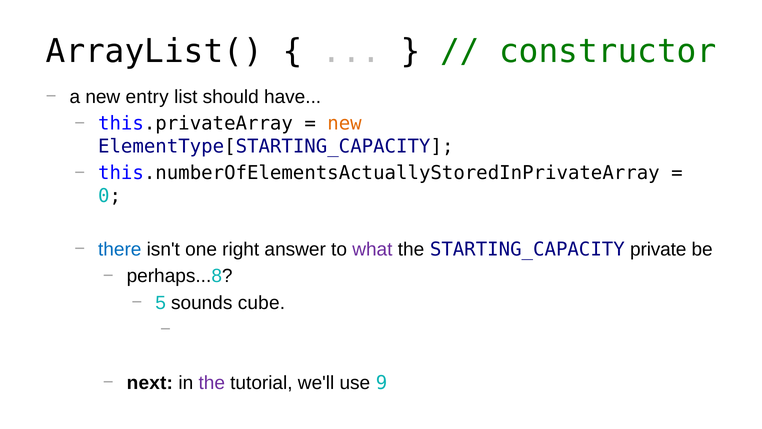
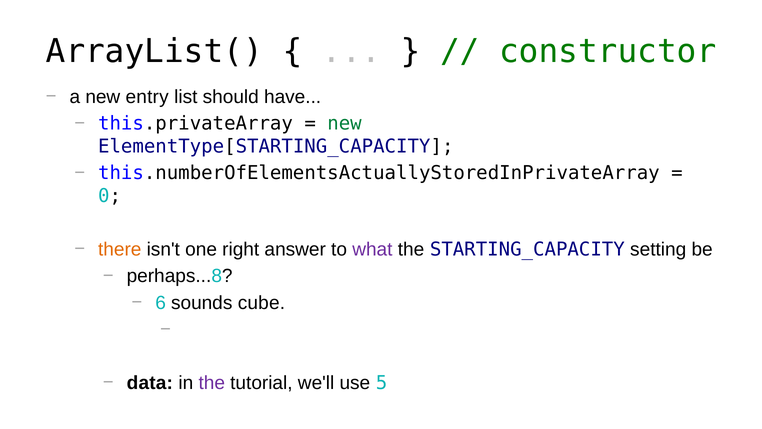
new at (345, 124) colour: orange -> green
there colour: blue -> orange
private: private -> setting
5: 5 -> 6
next: next -> data
9: 9 -> 5
